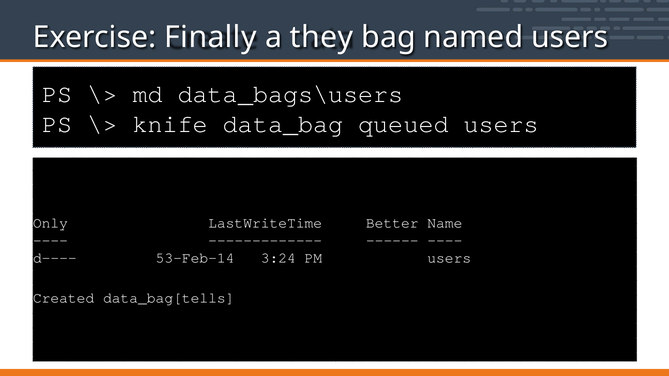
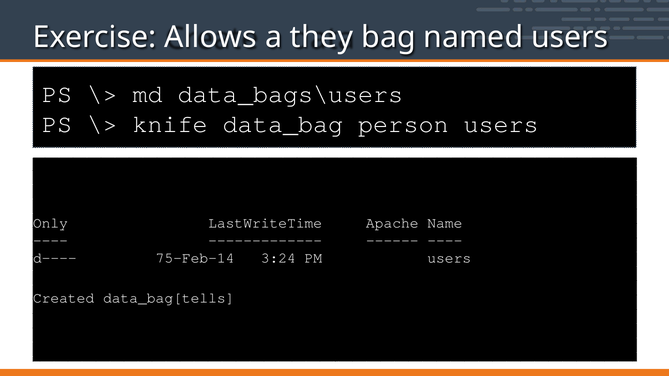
Finally: Finally -> Allows
queued: queued -> person
Better: Better -> Apache
53-Feb-14: 53-Feb-14 -> 75-Feb-14
